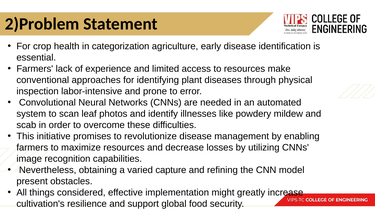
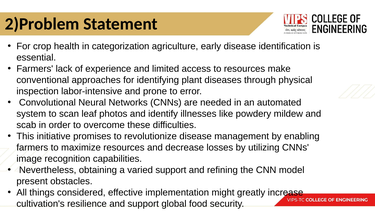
varied capture: capture -> support
